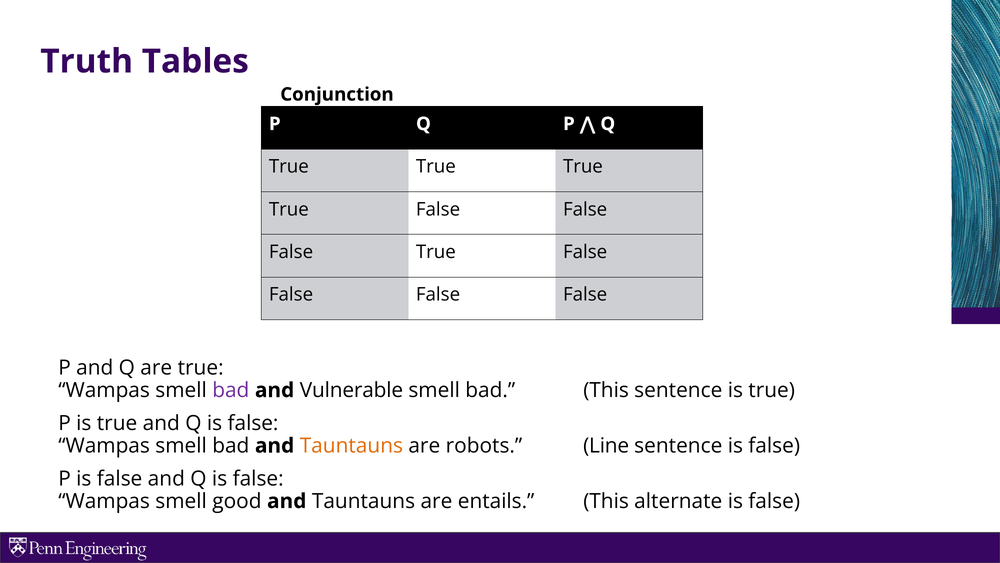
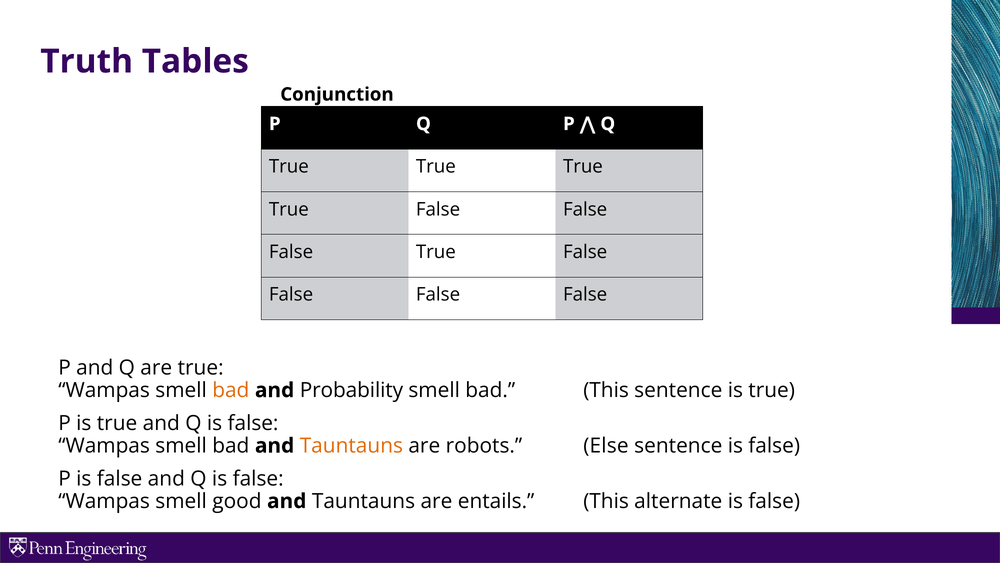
bad at (231, 390) colour: purple -> orange
Vulnerable: Vulnerable -> Probability
Line: Line -> Else
